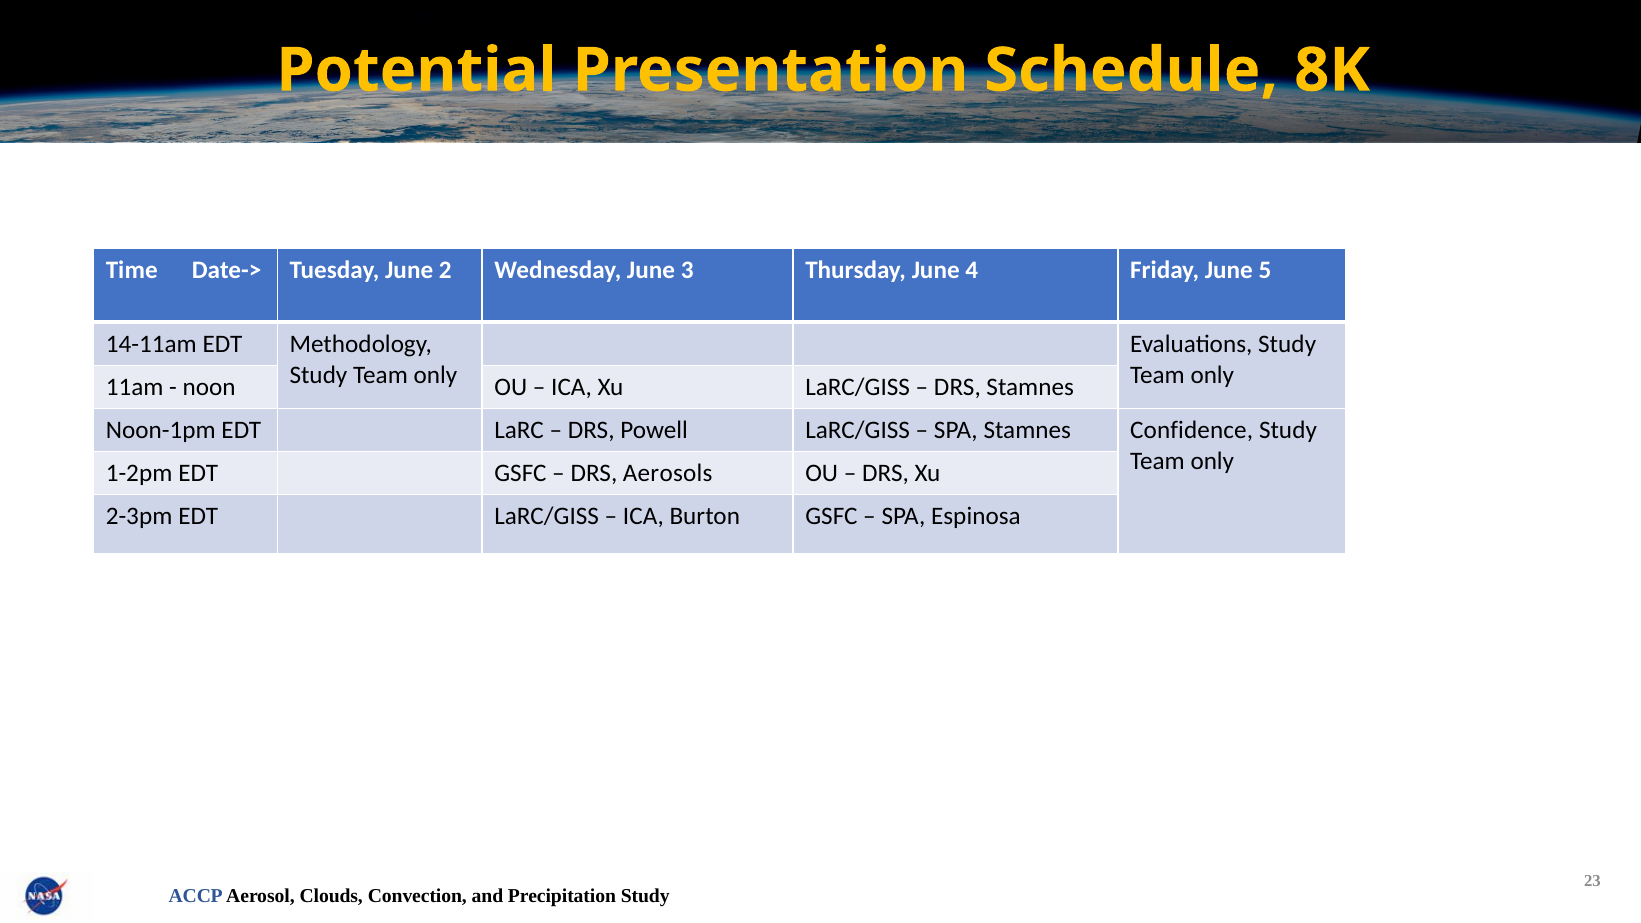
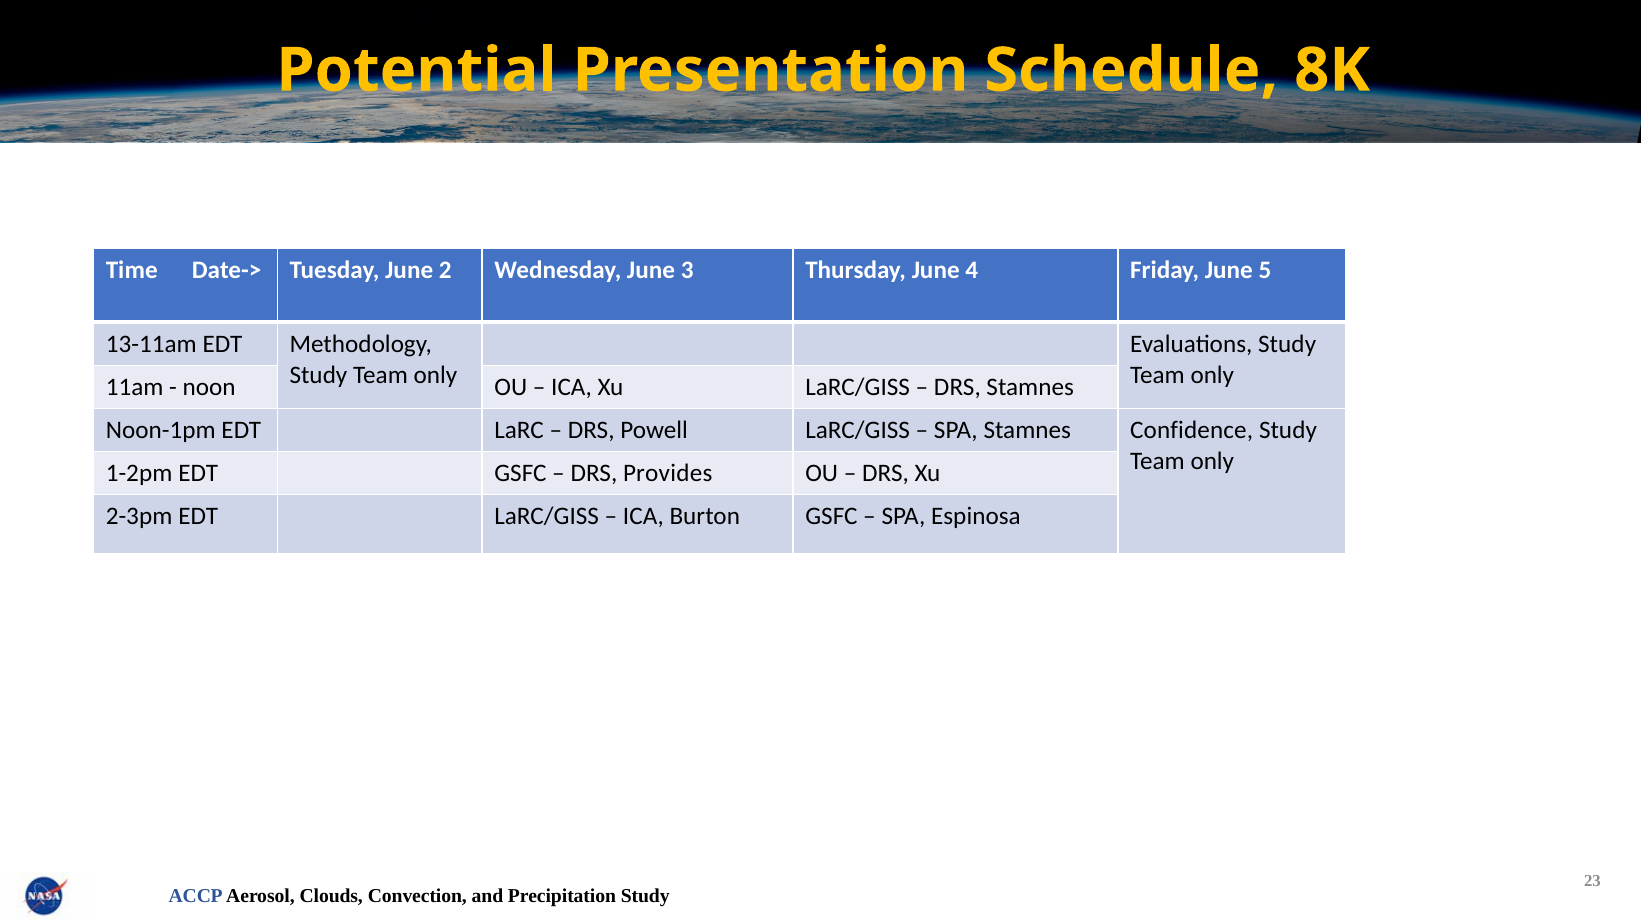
14-11am: 14-11am -> 13-11am
Aerosols: Aerosols -> Provides
